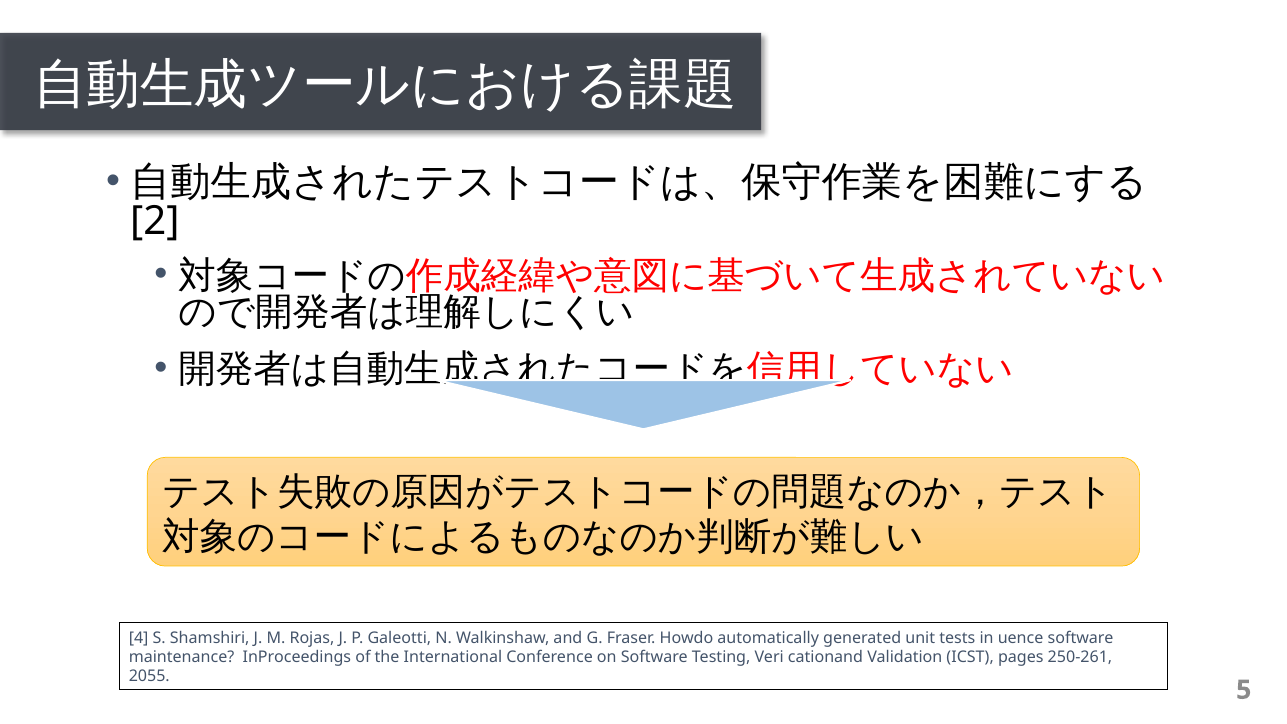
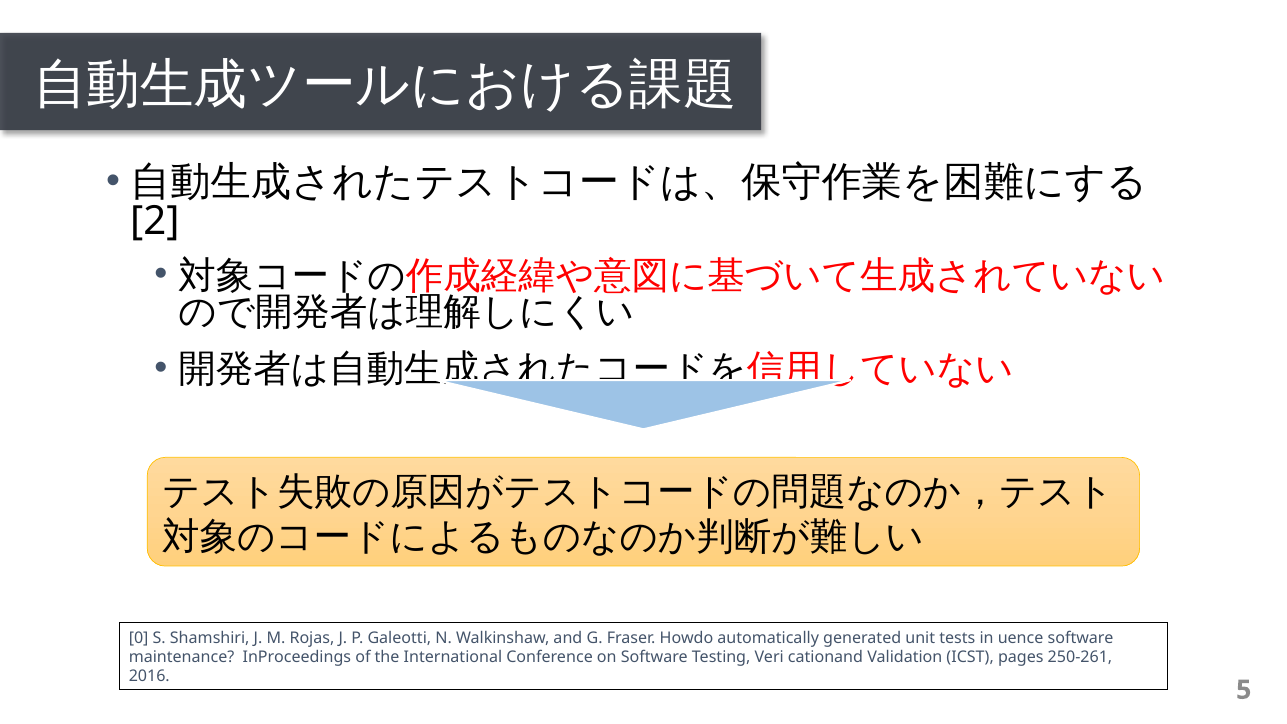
4: 4 -> 0
2055: 2055 -> 2016
